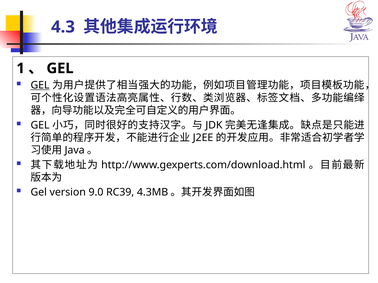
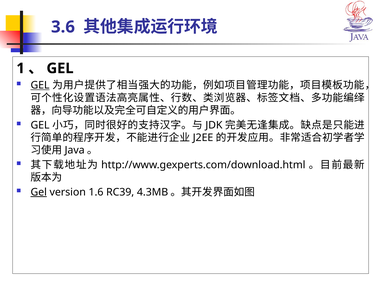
4.3: 4.3 -> 3.6
Gel at (39, 193) underline: none -> present
9.0: 9.0 -> 1.6
